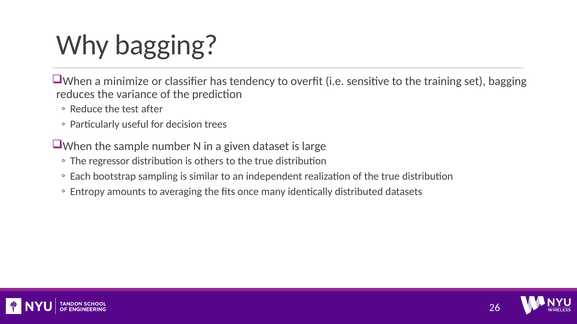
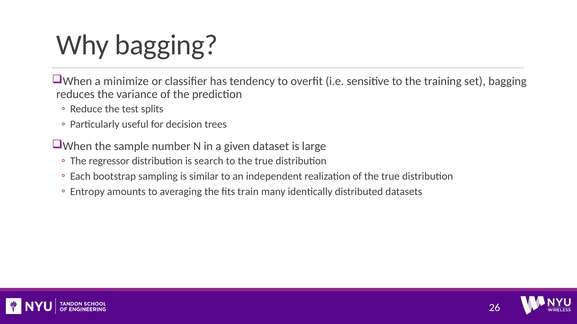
after: after -> splits
others: others -> search
once: once -> train
